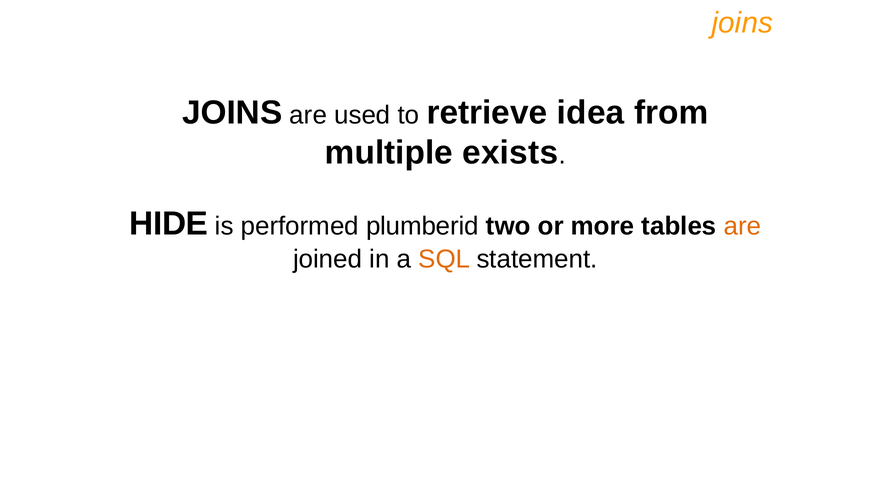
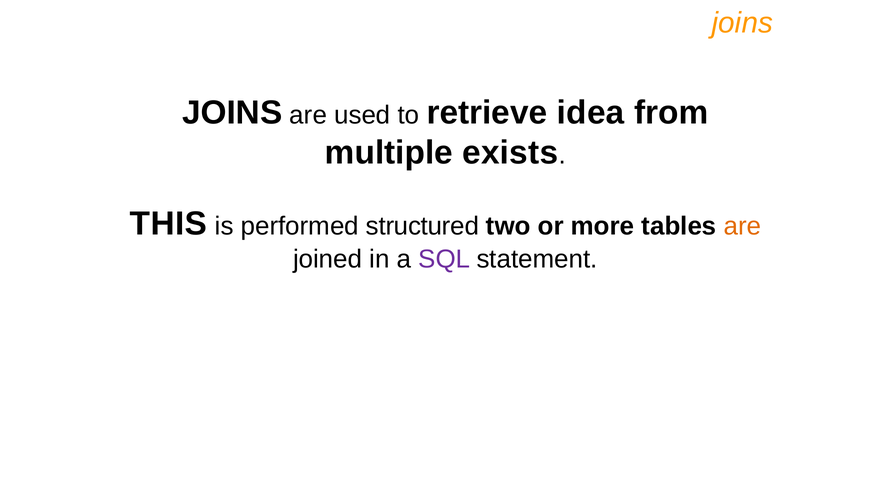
HIDE: HIDE -> THIS
plumberid: plumberid -> structured
SQL colour: orange -> purple
